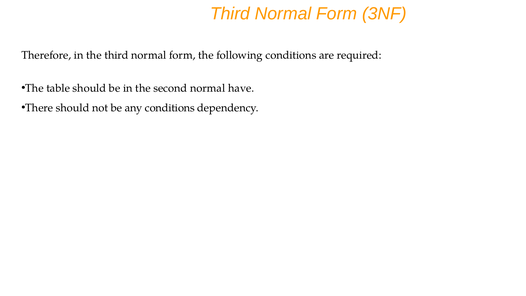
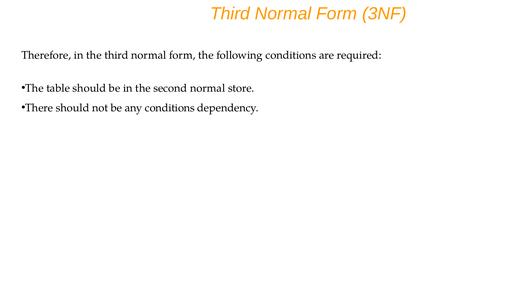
have: have -> store
